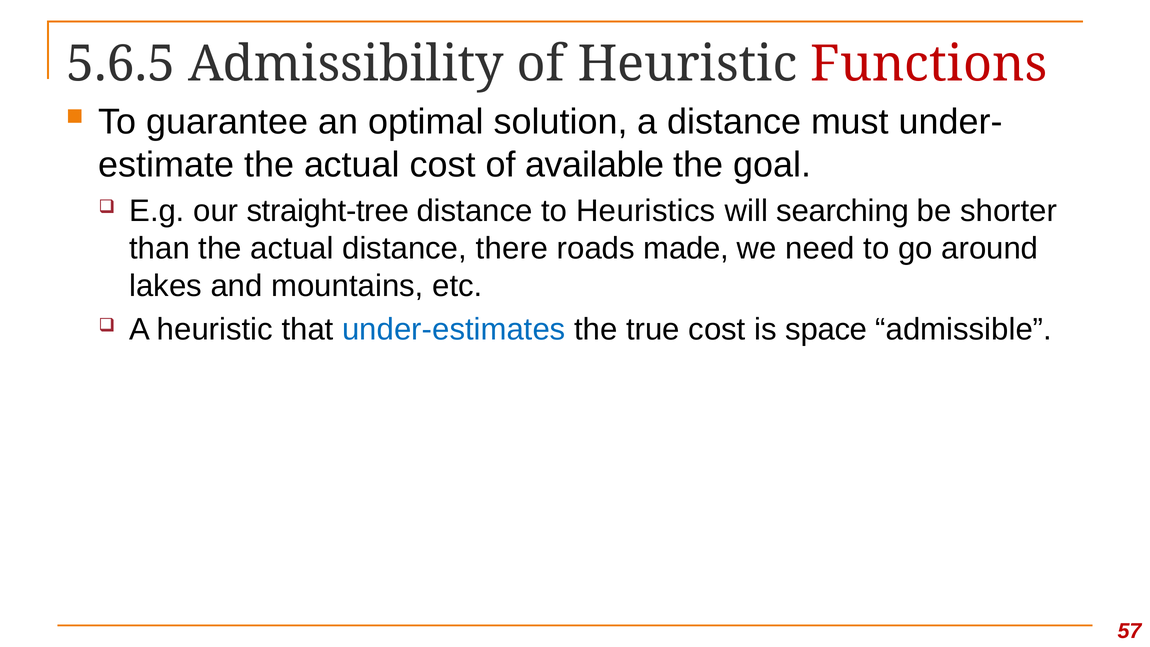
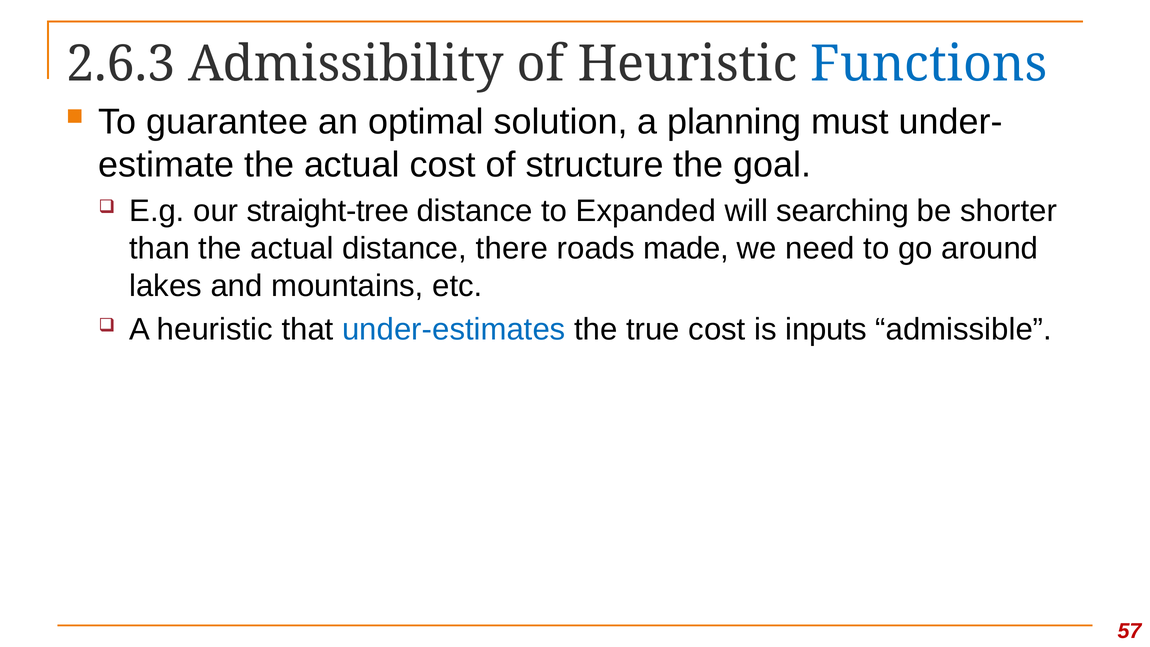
5.6.5: 5.6.5 -> 2.6.3
Functions colour: red -> blue
a distance: distance -> planning
available: available -> structure
Heuristics: Heuristics -> Expanded
space: space -> inputs
